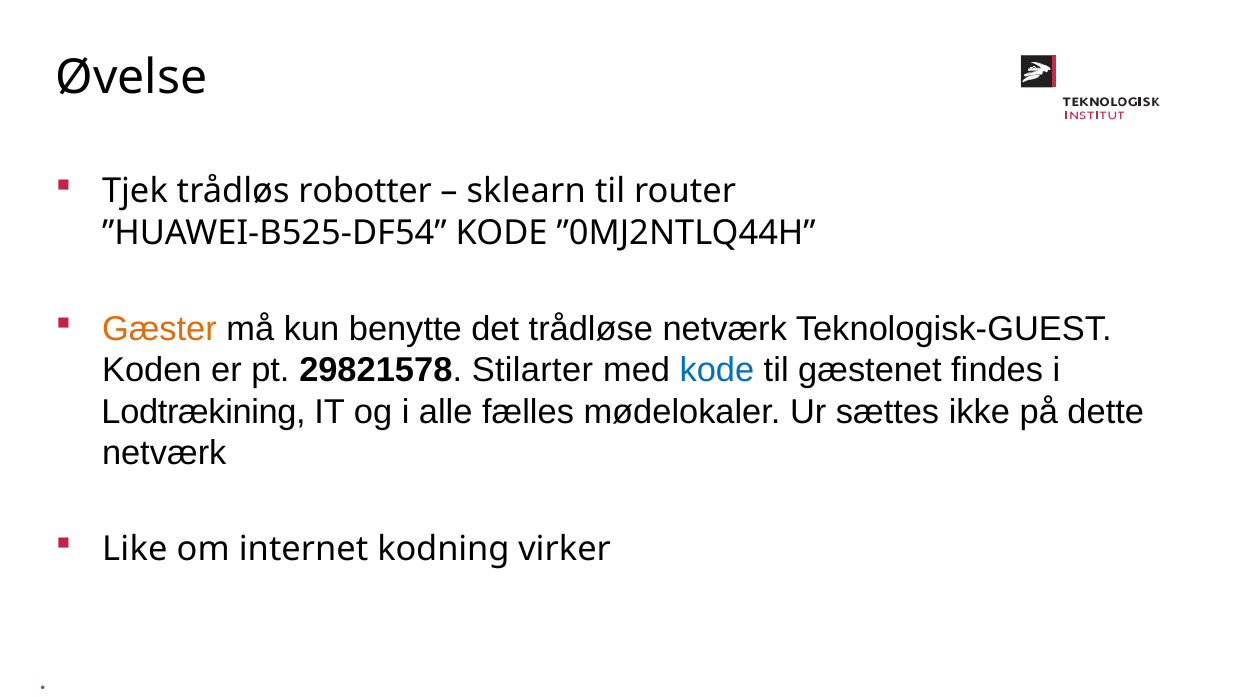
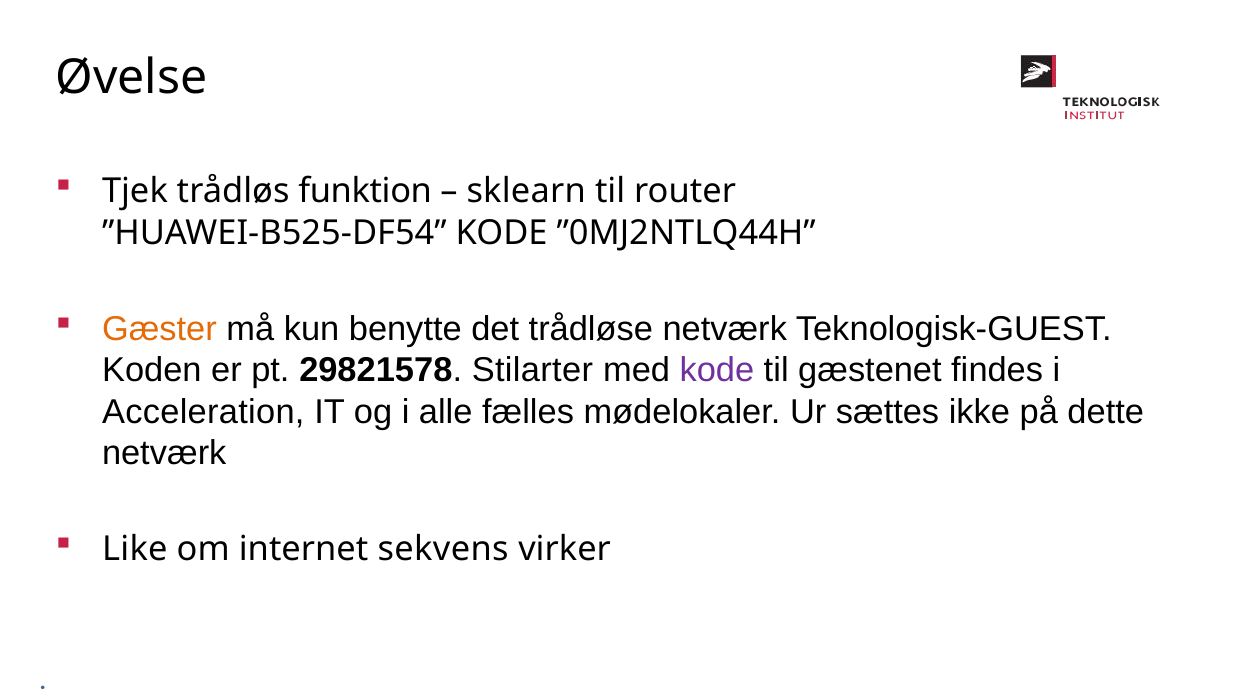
robotter: robotter -> funktion
kode at (717, 370) colour: blue -> purple
Lodtrækining: Lodtrækining -> Acceleration
kodning: kodning -> sekvens
